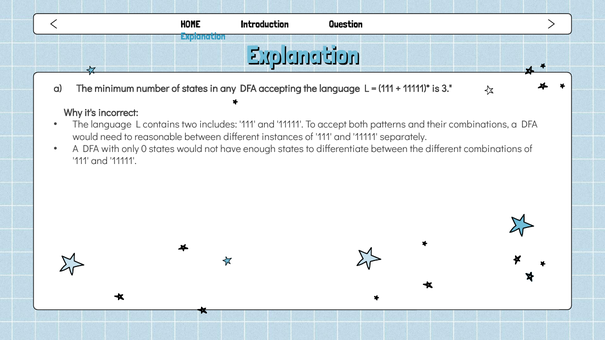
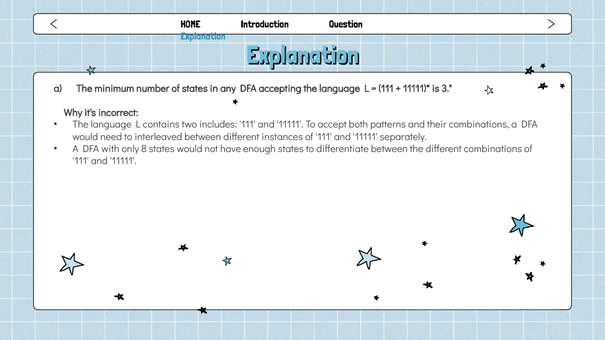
reasonable: reasonable -> interleaved
0: 0 -> 8
